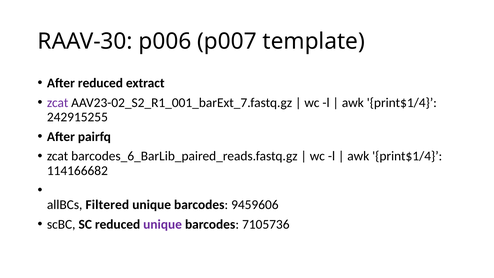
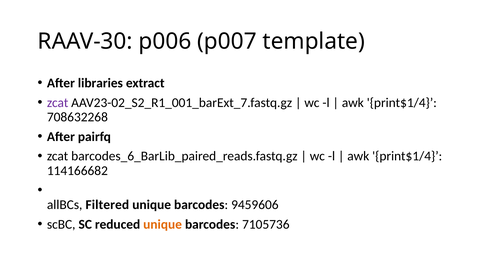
After reduced: reduced -> libraries
242915255: 242915255 -> 708632268
unique at (163, 224) colour: purple -> orange
